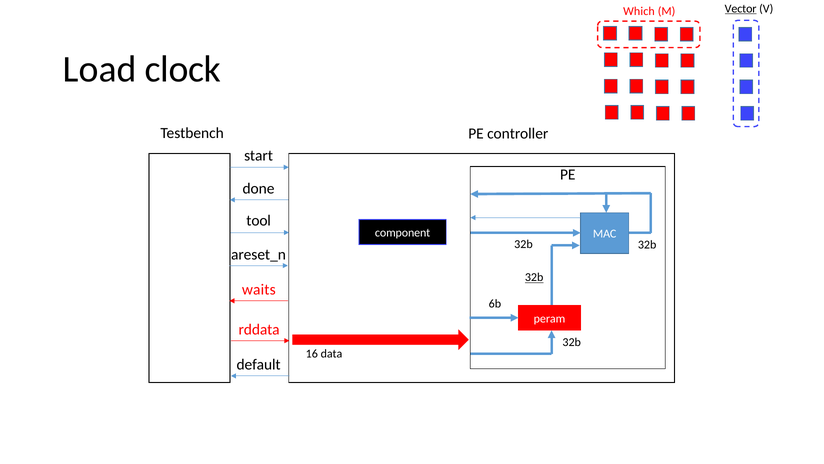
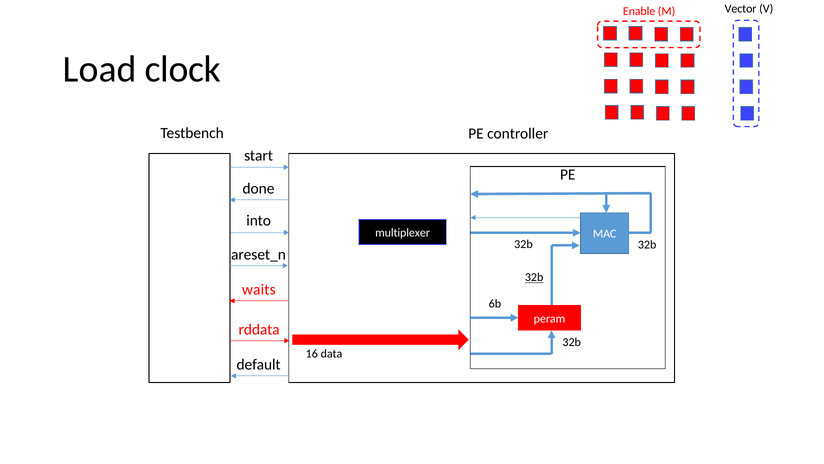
Which: Which -> Enable
Vector underline: present -> none
tool: tool -> into
component: component -> multiplexer
